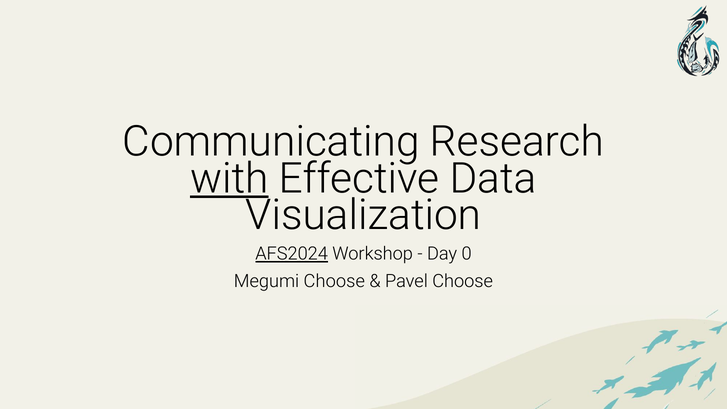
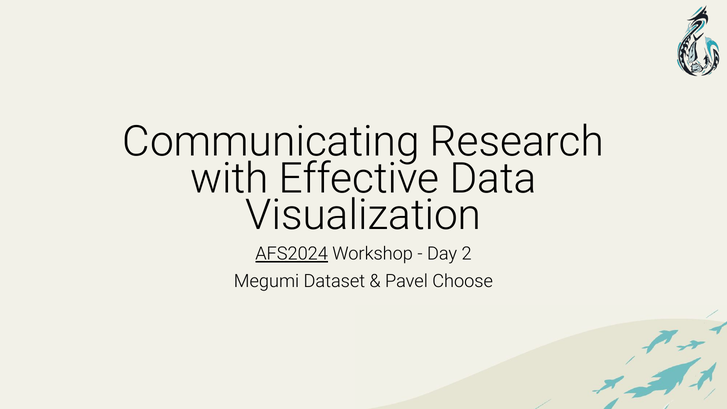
with underline: present -> none
0: 0 -> 2
Megumi Choose: Choose -> Dataset
